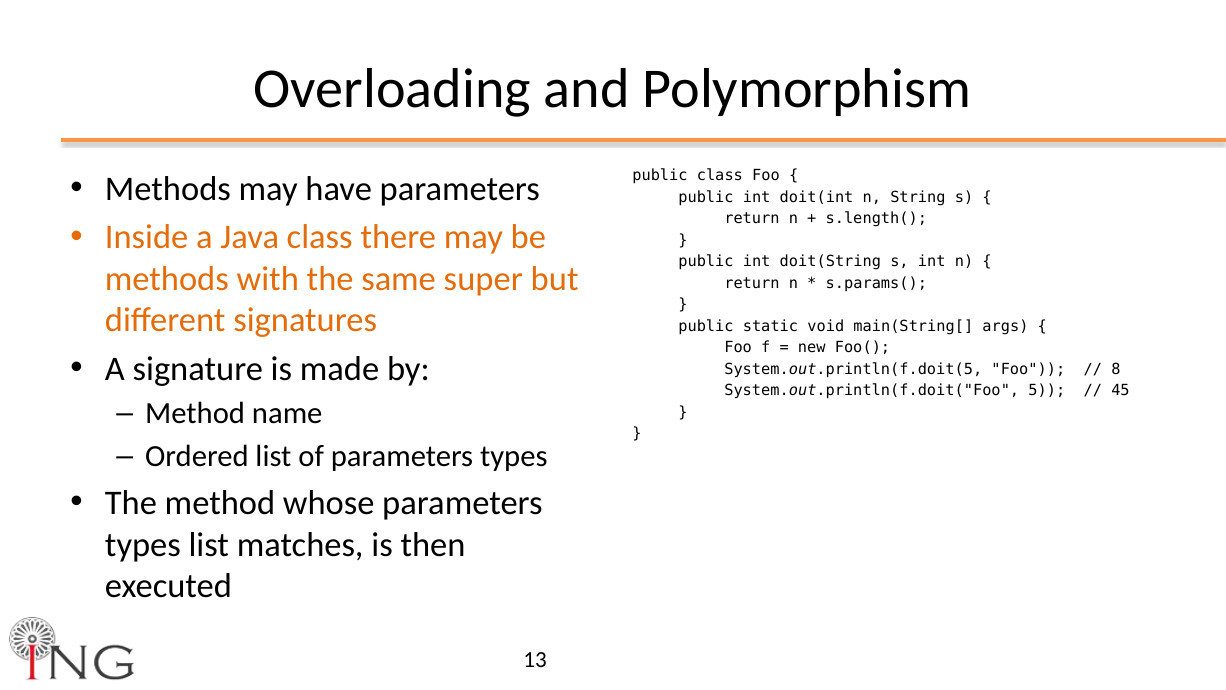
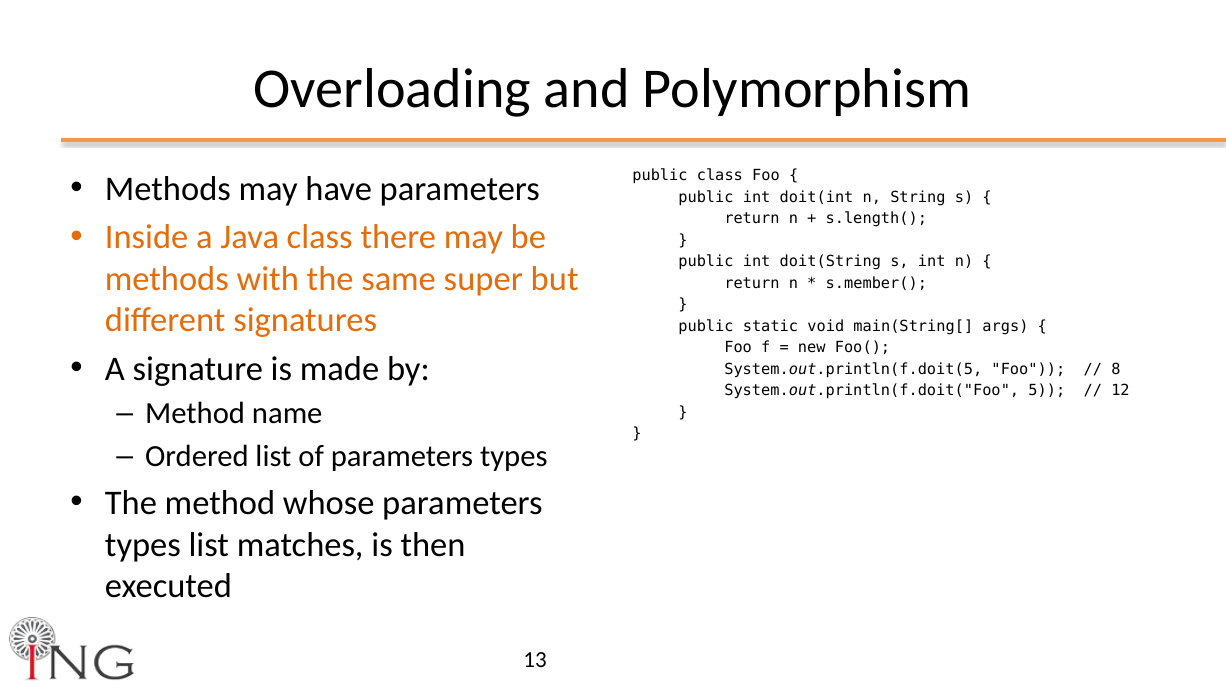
s.params(: s.params( -> s.member(
45: 45 -> 12
